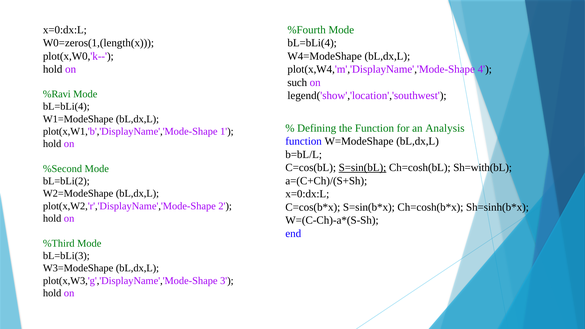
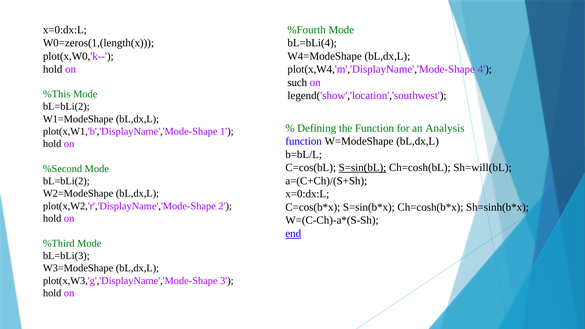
%Ravi: %Ravi -> %This
bL=bLi(4 at (66, 107): bL=bLi(4 -> bL=bLi(2
Sh=with(bL: Sh=with(bL -> Sh=will(bL
end underline: none -> present
